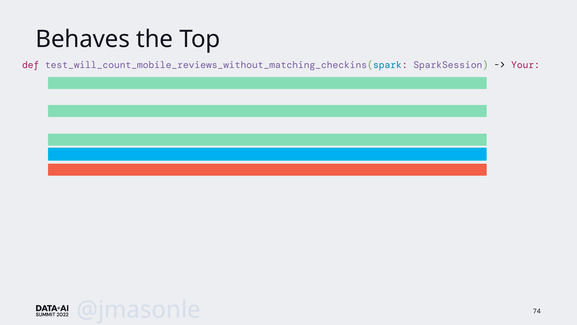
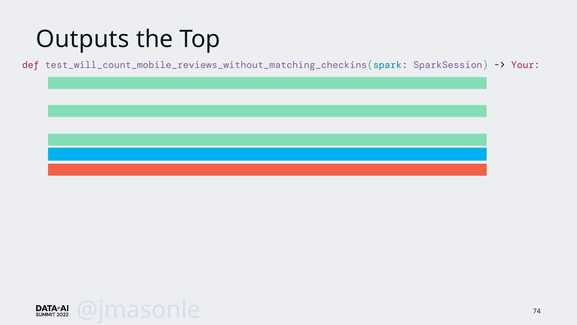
Behaves: Behaves -> Outputs
